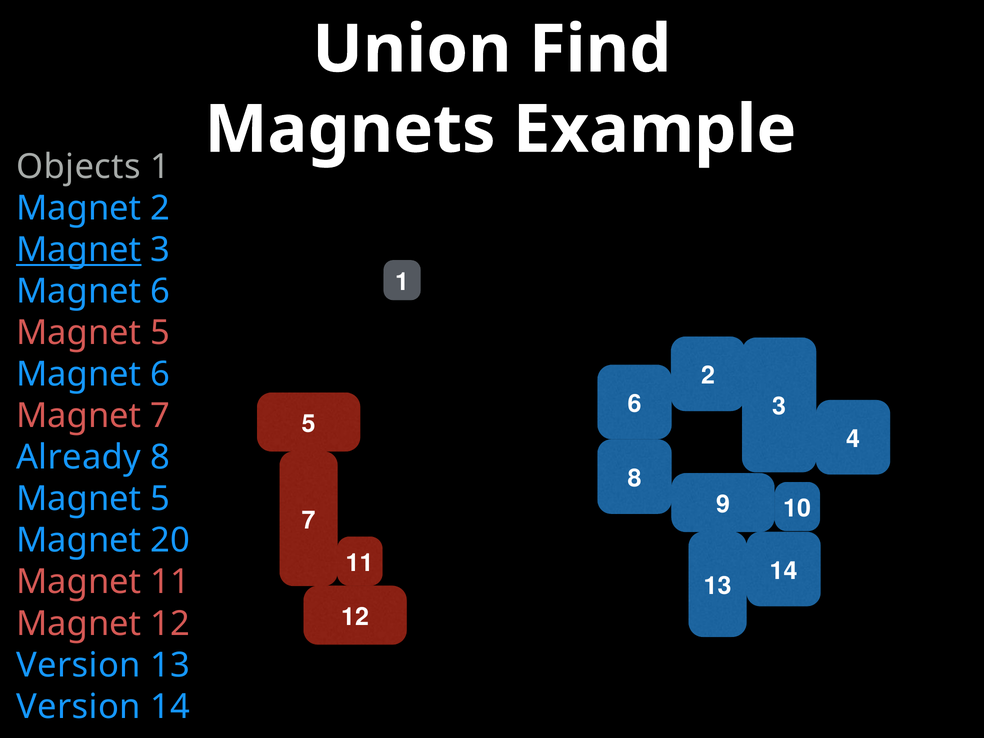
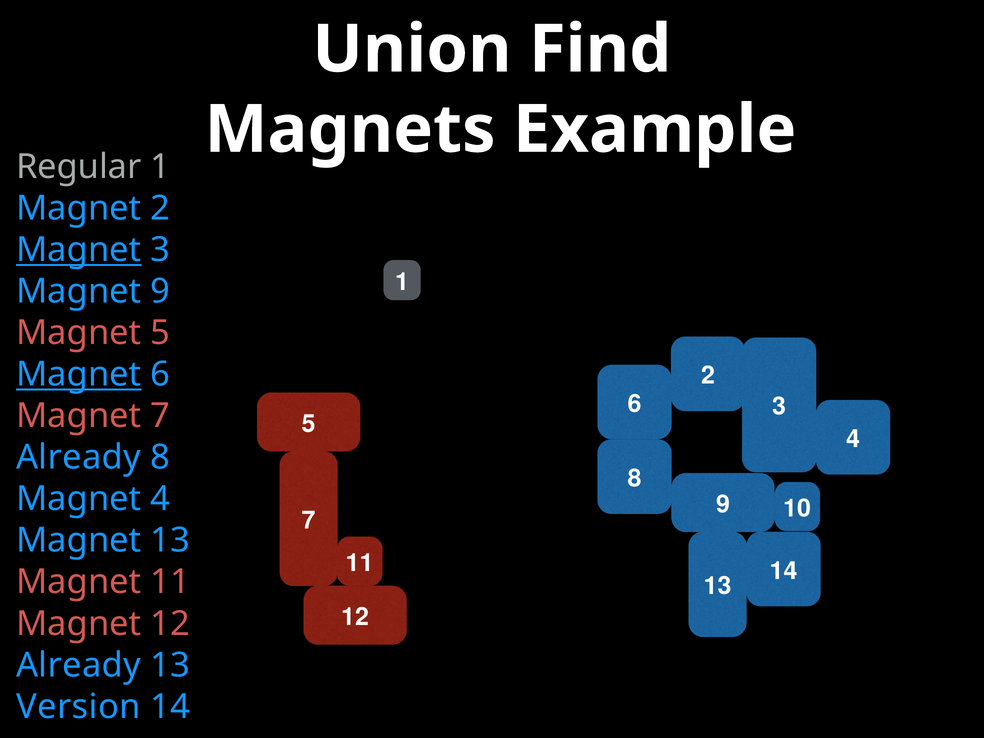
Objects: Objects -> Regular
6 at (160, 291): 6 -> 9
Magnet at (79, 375) underline: none -> present
5 at (160, 499): 5 -> 4
Magnet 20: 20 -> 13
Version at (79, 665): Version -> Already
